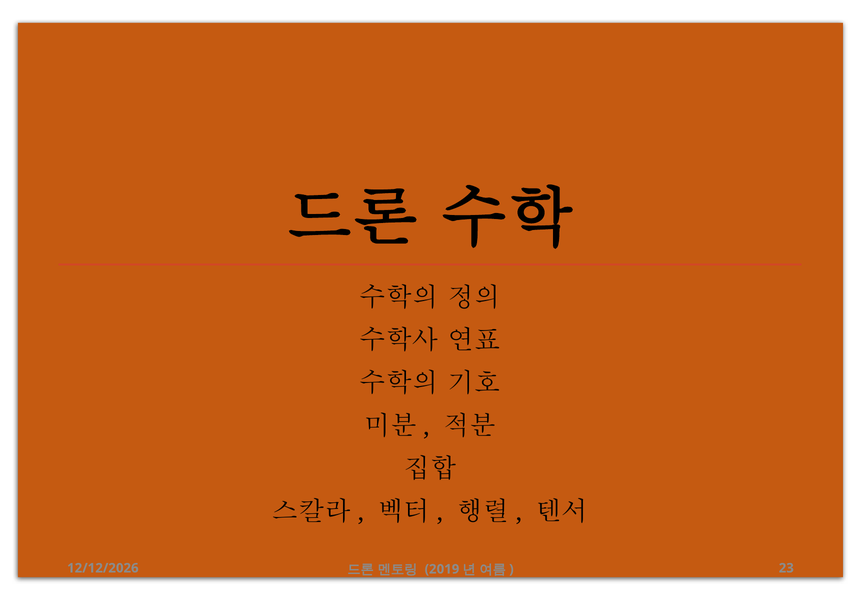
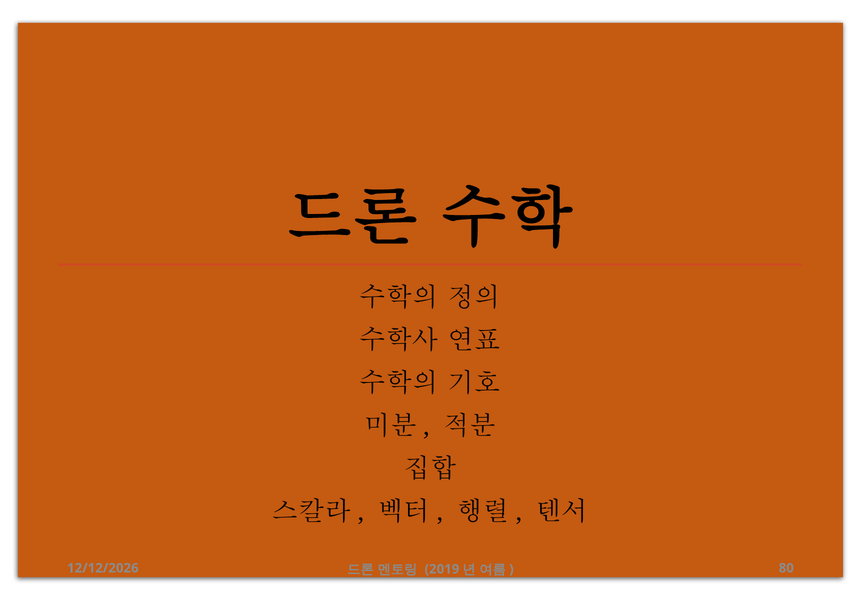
23: 23 -> 80
